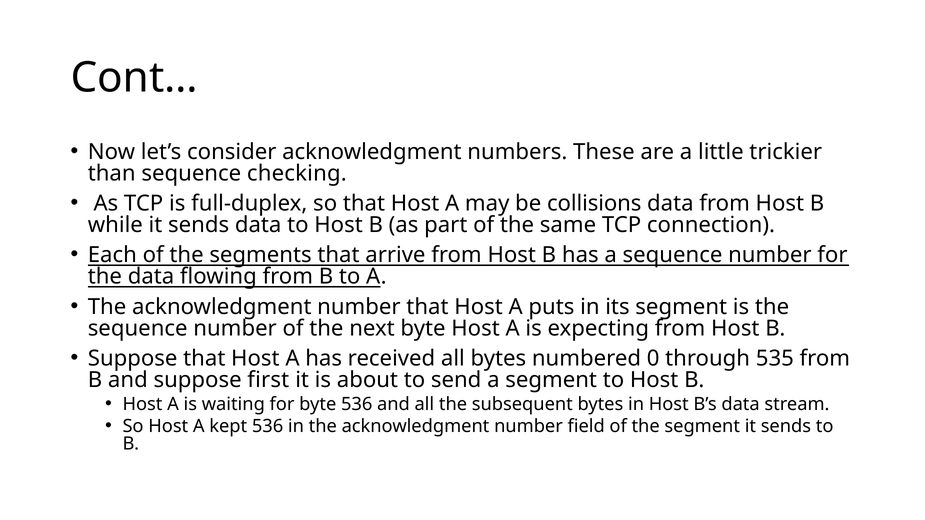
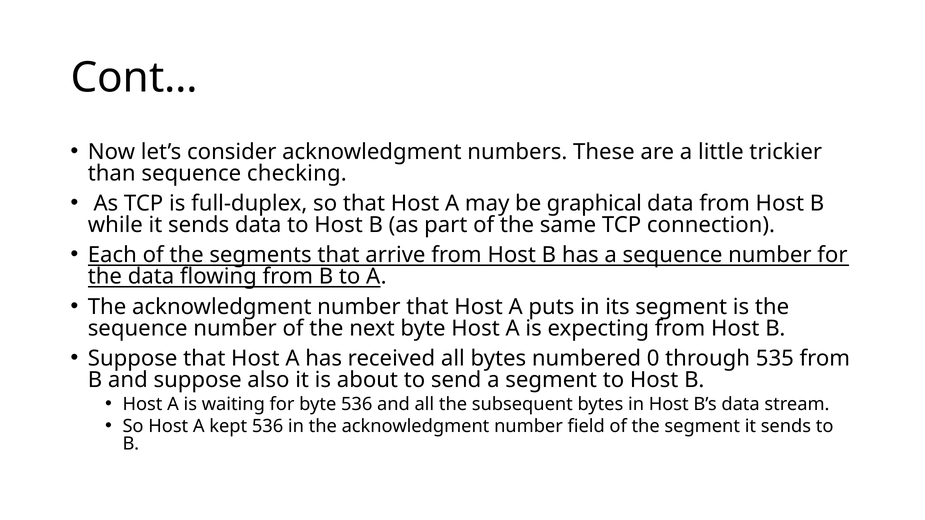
collisions: collisions -> graphical
first: first -> also
